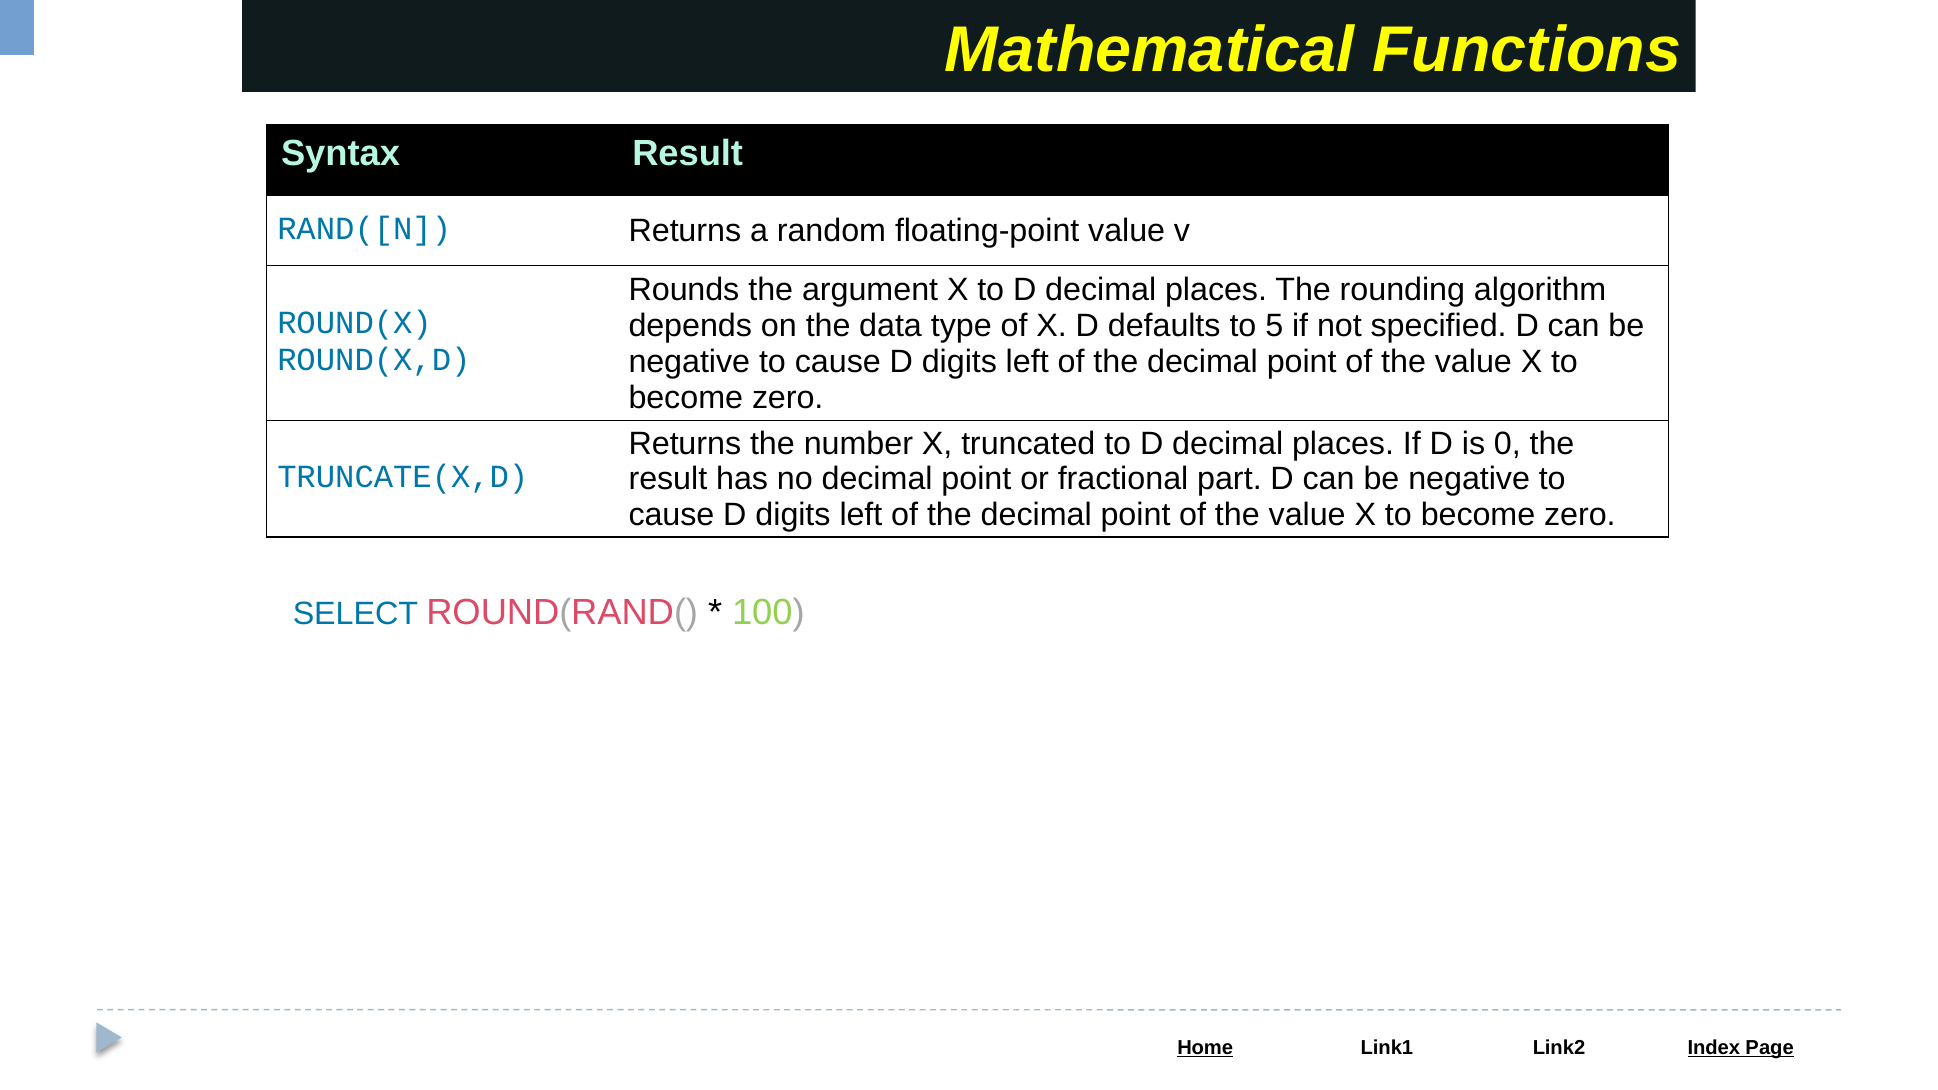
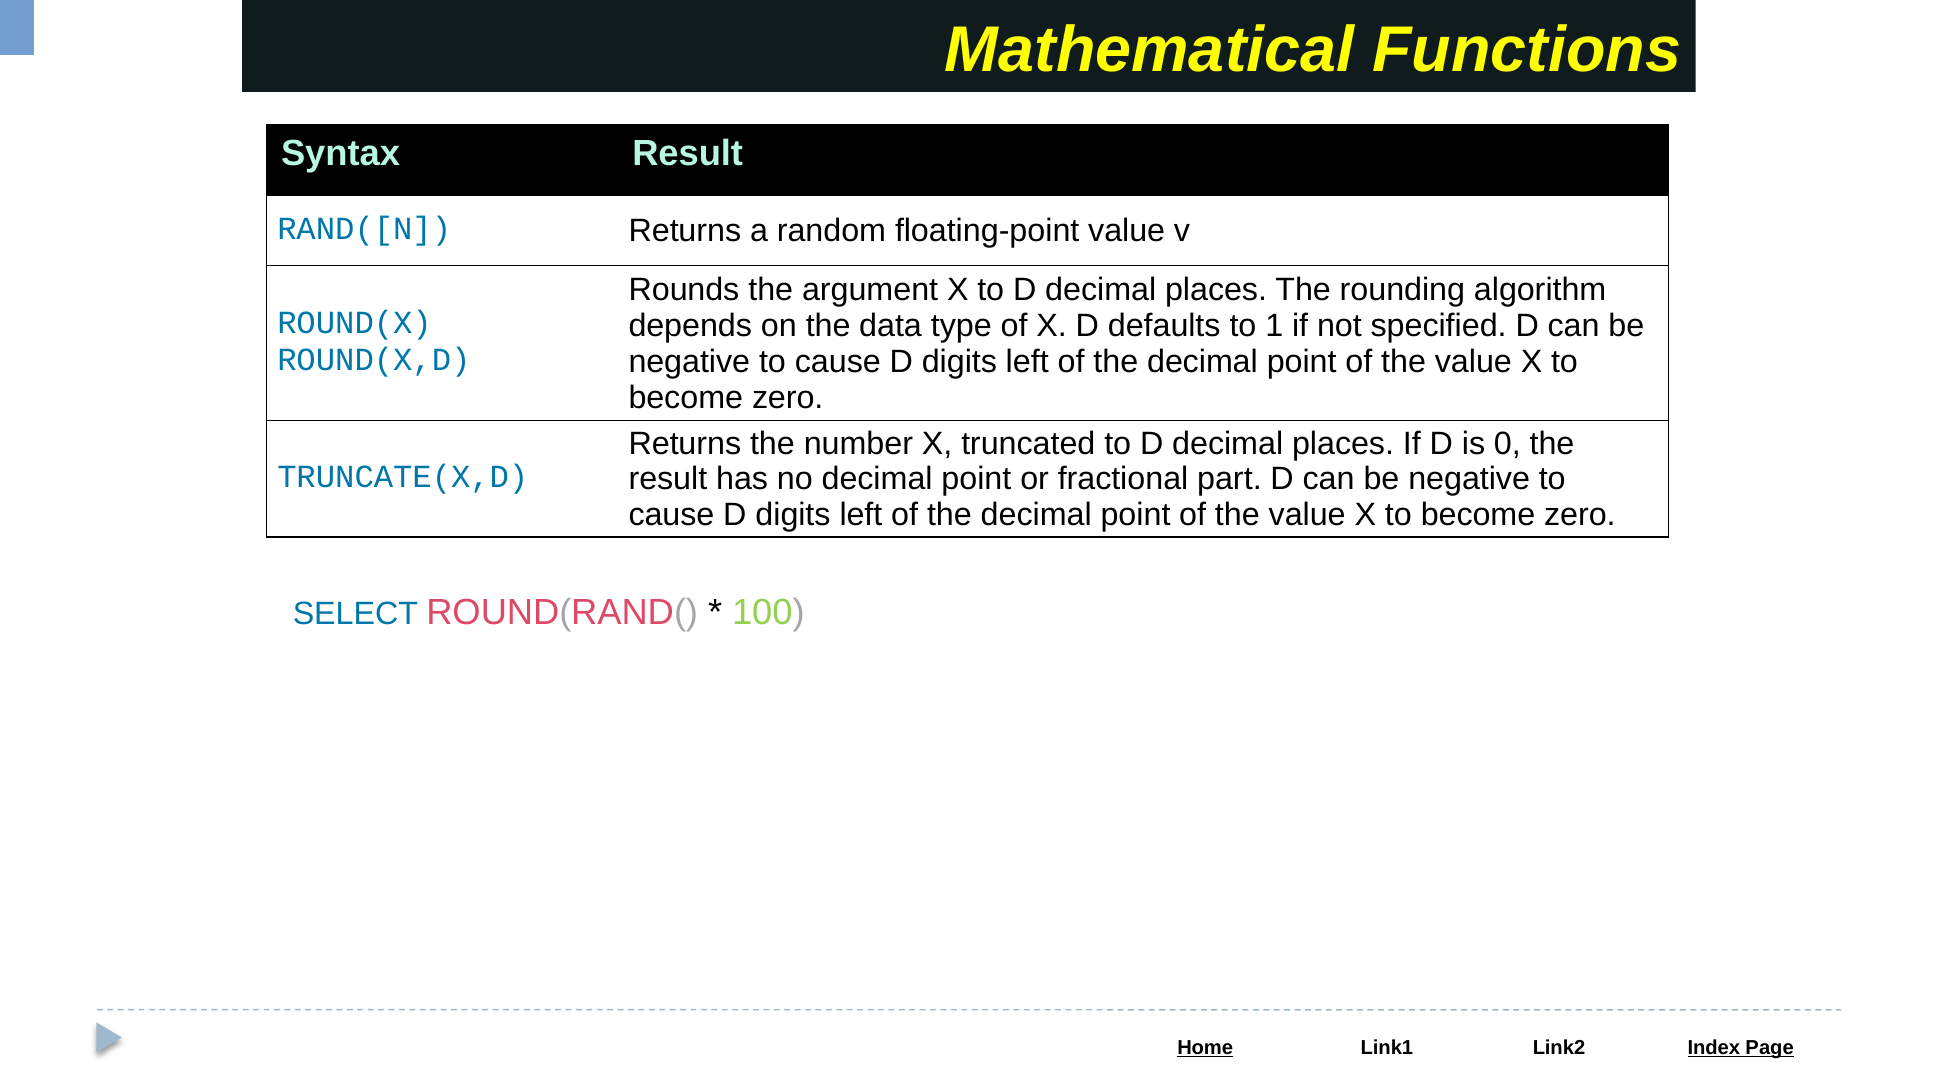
5: 5 -> 1
